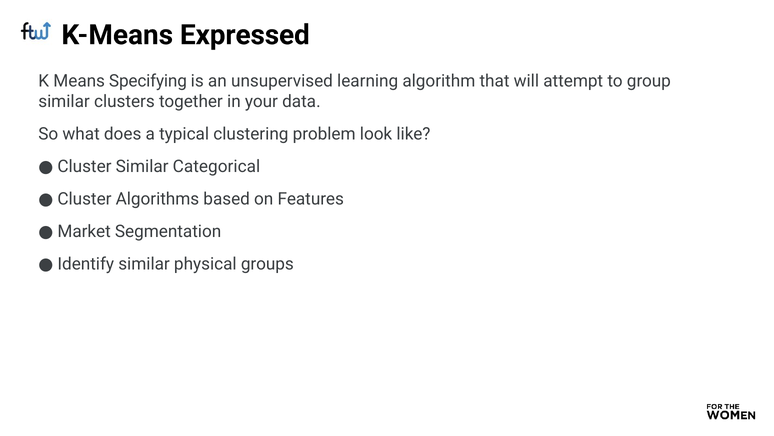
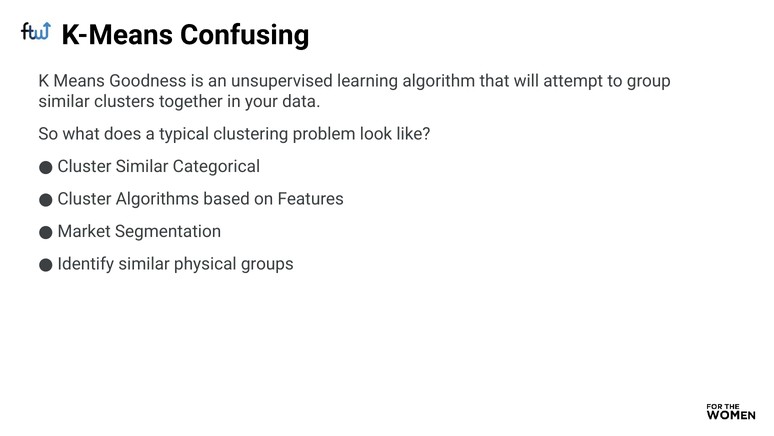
Expressed: Expressed -> Confusing
Specifying: Specifying -> Goodness
